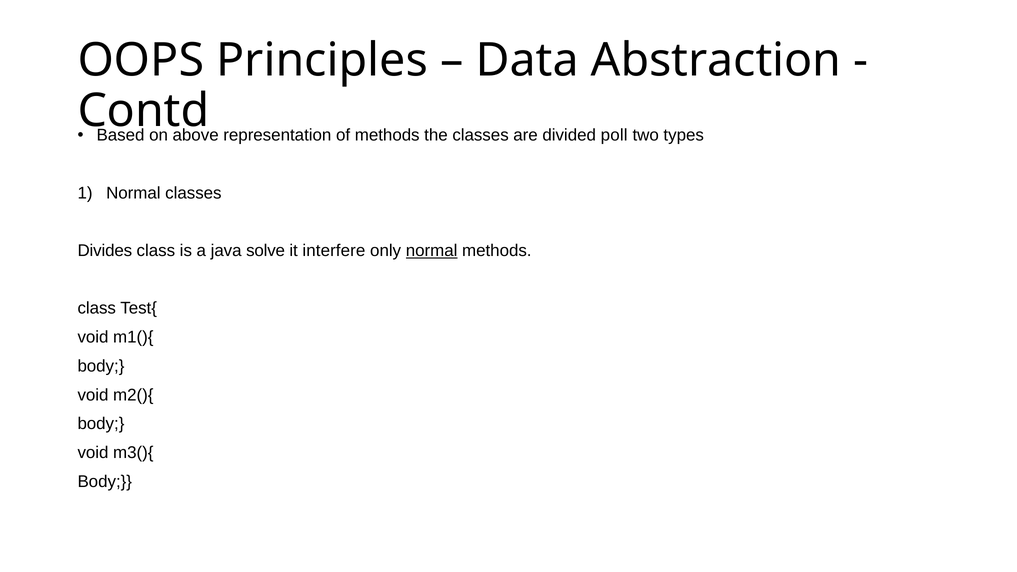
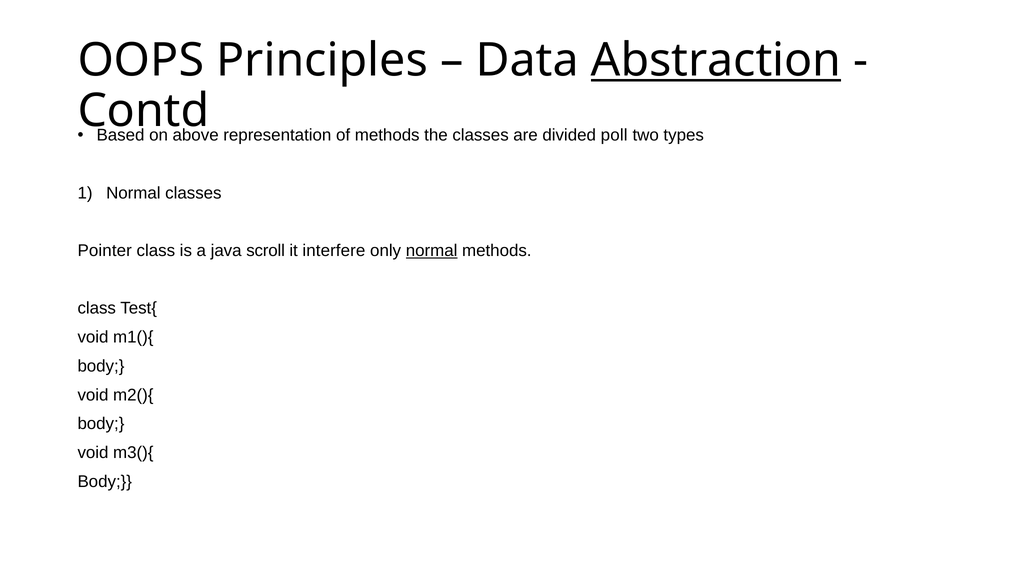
Abstraction underline: none -> present
Divides: Divides -> Pointer
solve: solve -> scroll
